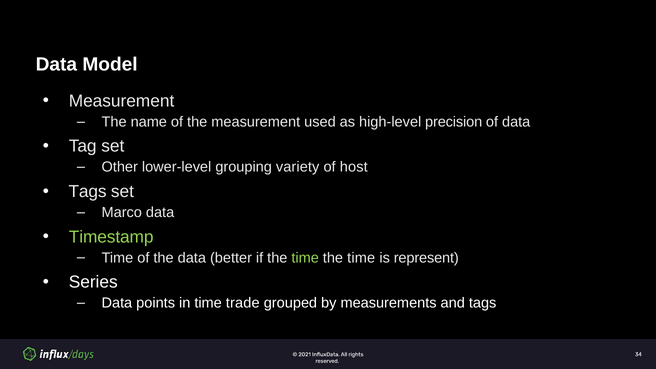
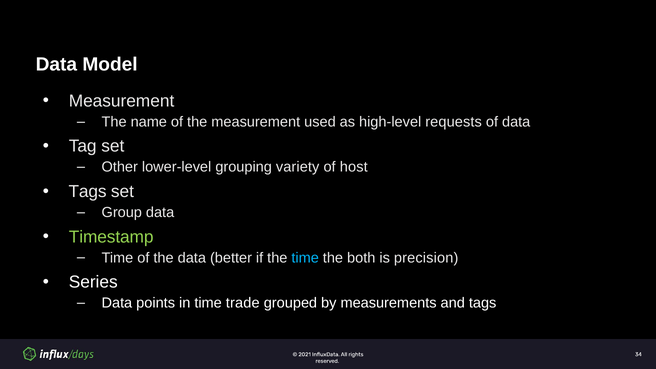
precision: precision -> requests
Marco: Marco -> Group
time at (305, 258) colour: light green -> light blue
time at (361, 258): time -> both
represent: represent -> precision
